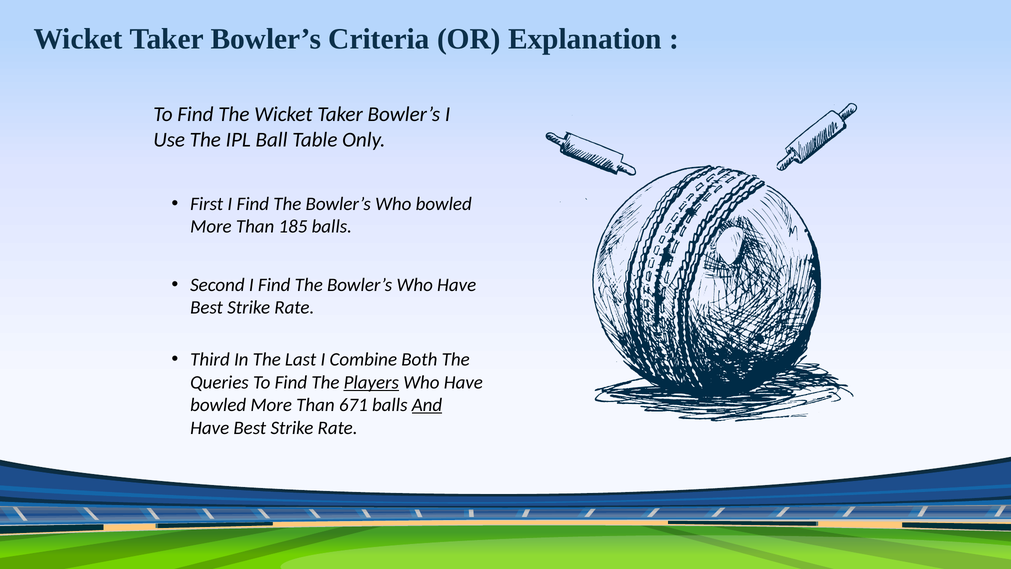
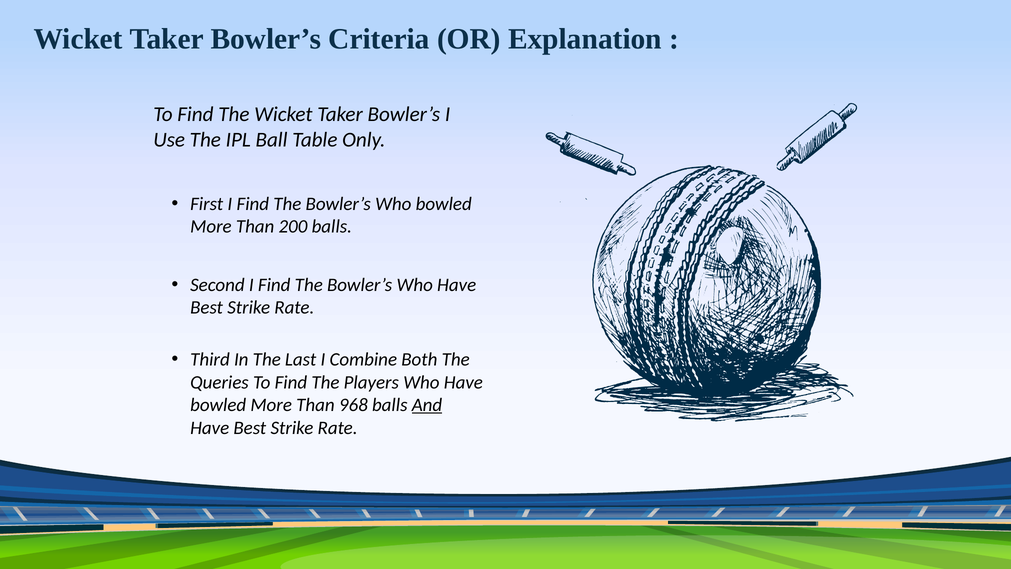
185: 185 -> 200
Players underline: present -> none
671: 671 -> 968
